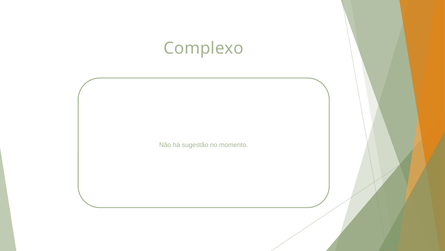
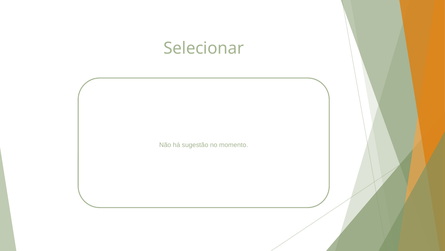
Complexo: Complexo -> Selecionar
